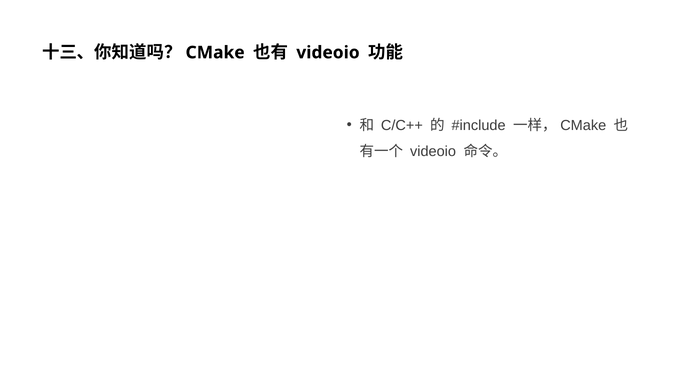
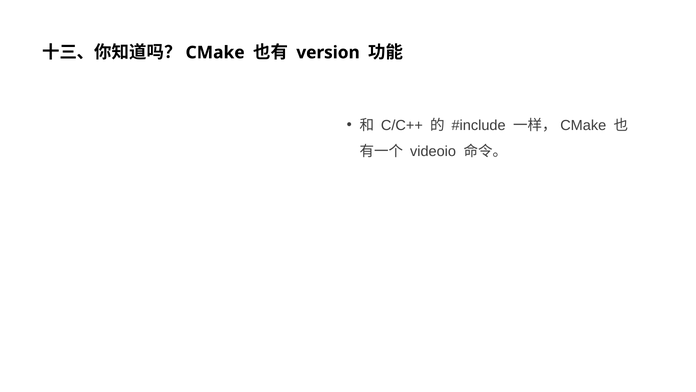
videoio at (328, 52): videoio -> version
